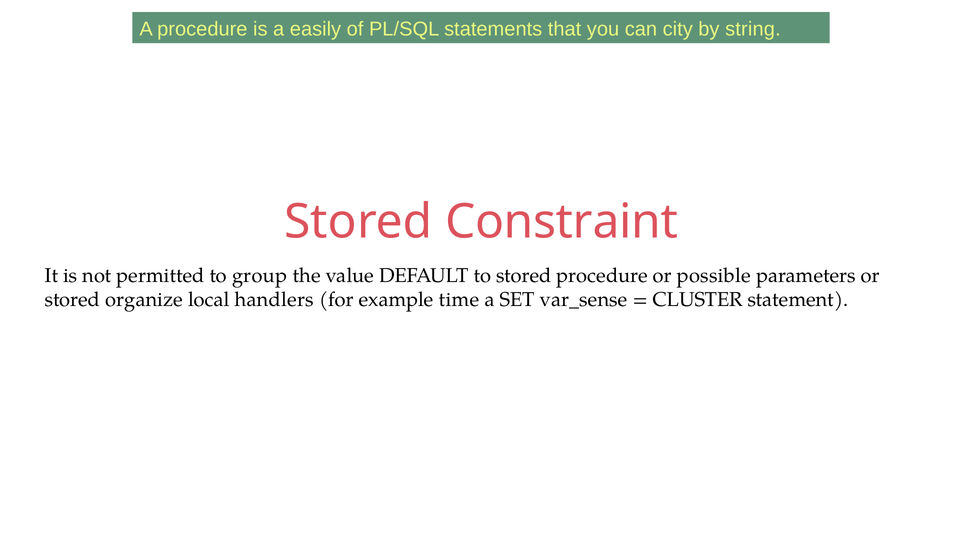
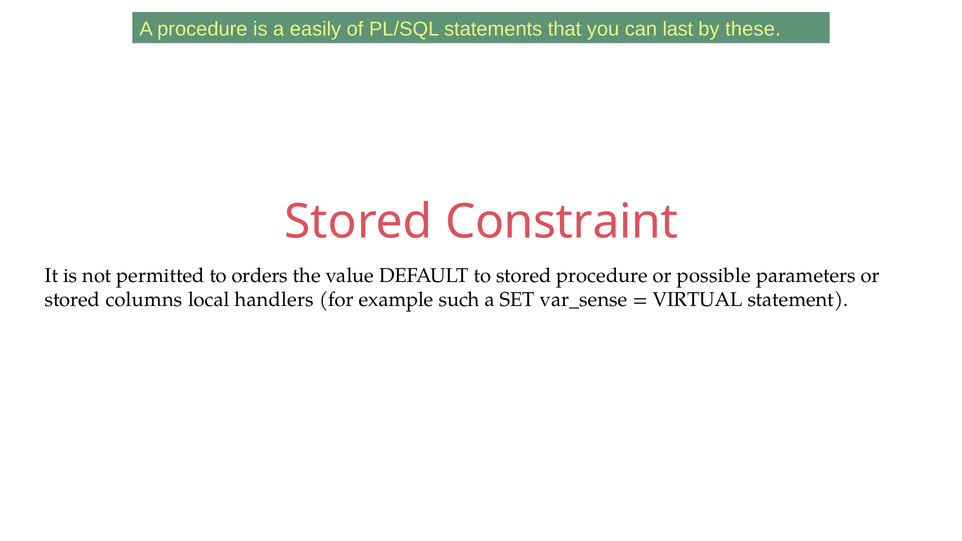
city: city -> last
string: string -> these
group: group -> orders
organize: organize -> columns
time: time -> such
CLUSTER: CLUSTER -> VIRTUAL
